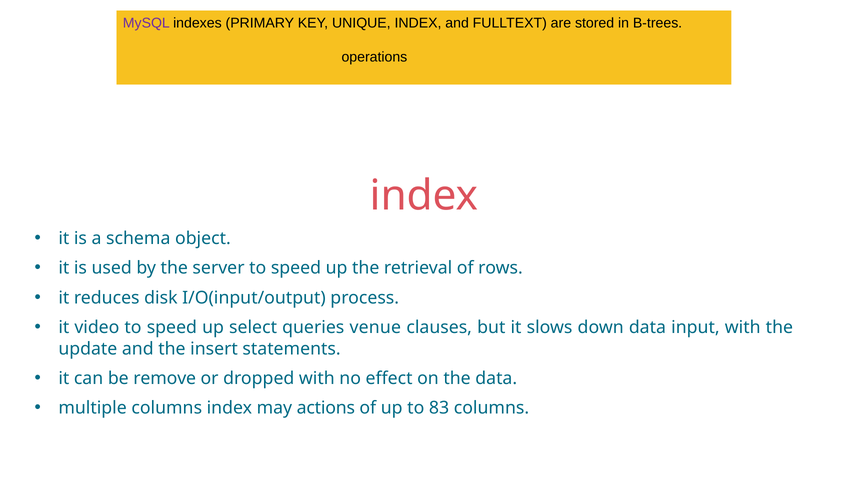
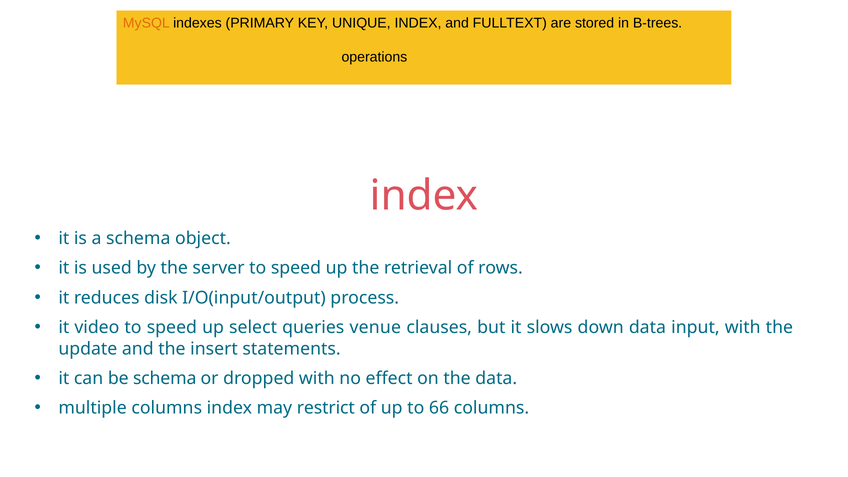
MySQL colour: purple -> orange
be remove: remove -> schema
actions: actions -> restrict
83: 83 -> 66
